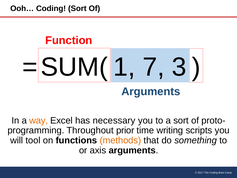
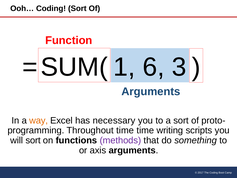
7: 7 -> 6
Throughout prior: prior -> time
will tool: tool -> sort
methods colour: orange -> purple
